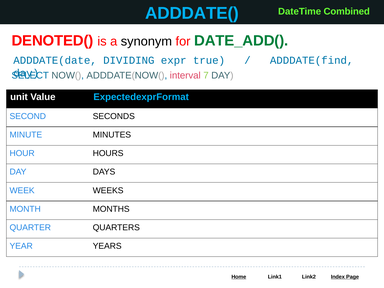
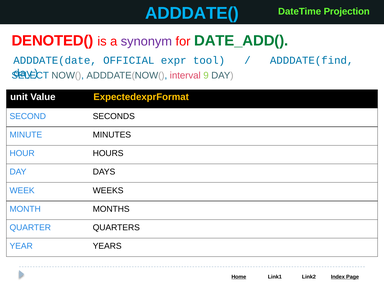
Combined: Combined -> Projection
synonym colour: black -> purple
DIVIDING: DIVIDING -> OFFICIAL
true: true -> tool
7: 7 -> 9
ExpectedexprFormat colour: light blue -> yellow
